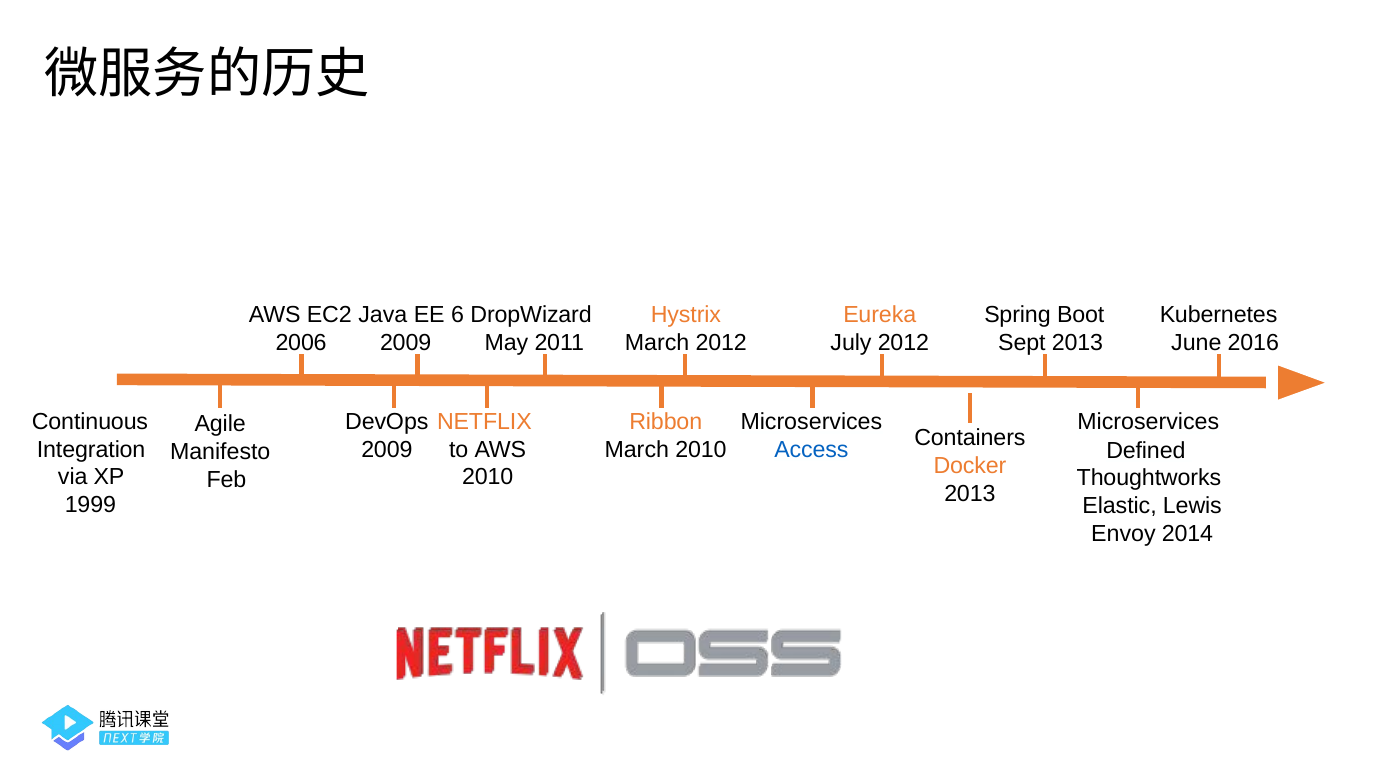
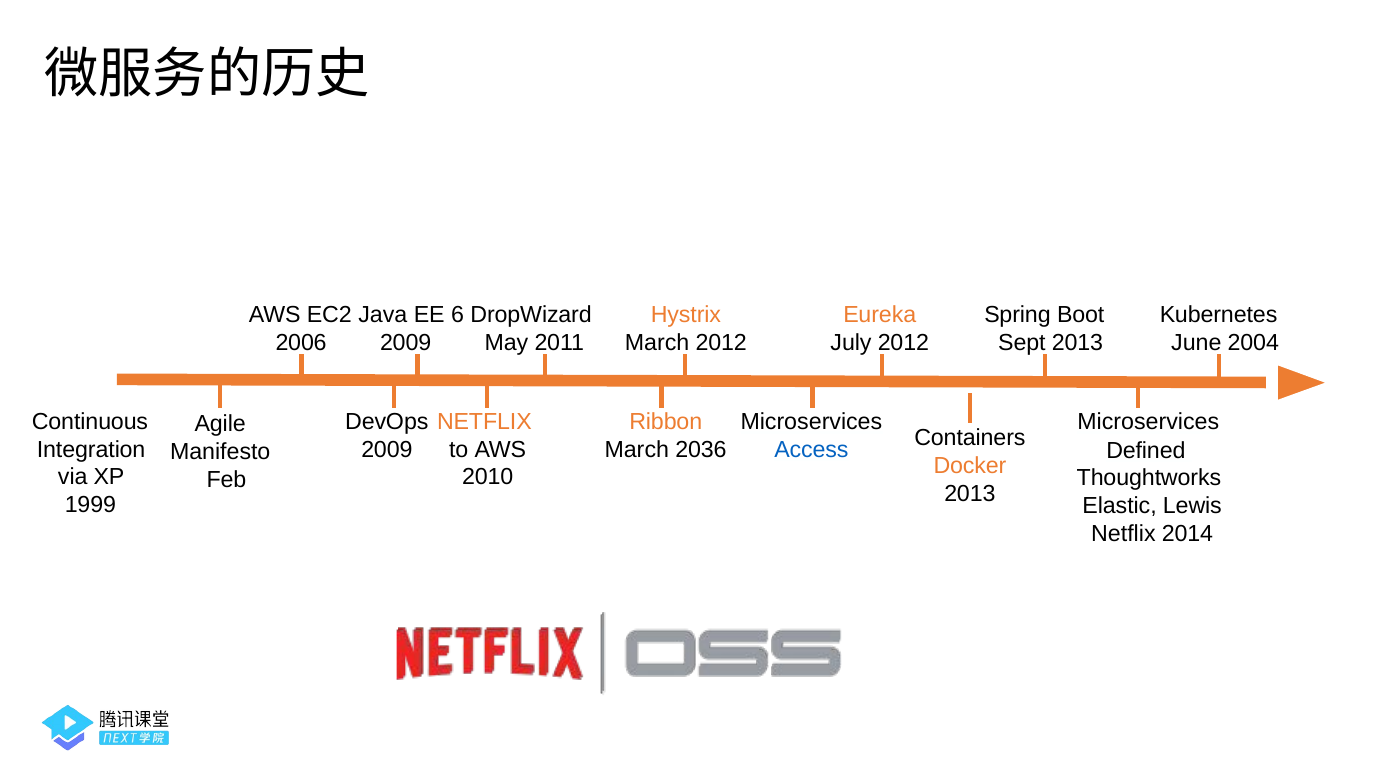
2016: 2016 -> 2004
March 2010: 2010 -> 2036
Envoy at (1123, 534): Envoy -> Netflix
